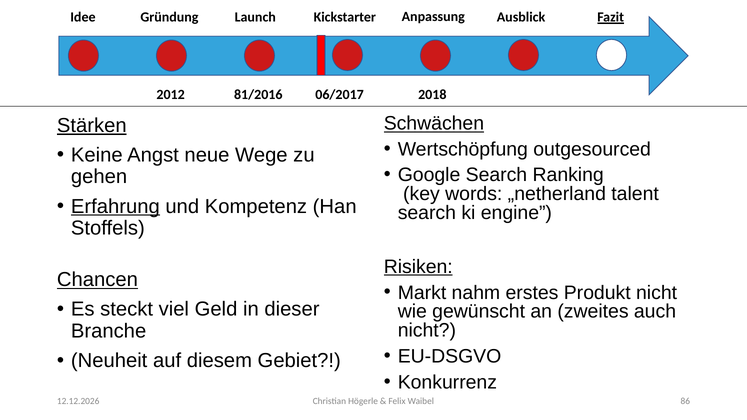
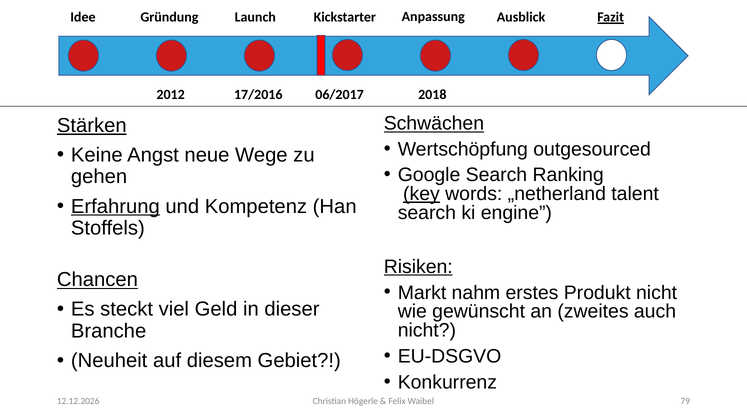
81/2016: 81/2016 -> 17/2016
key underline: none -> present
86: 86 -> 79
